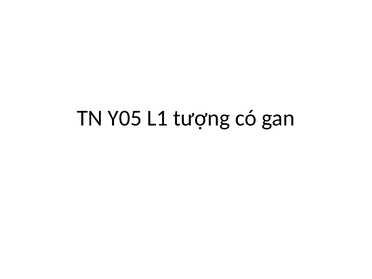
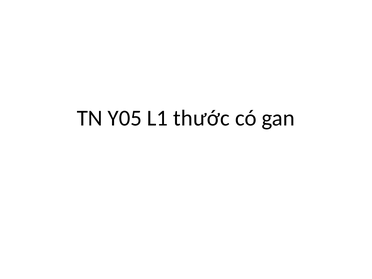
tượng: tượng -> thước
